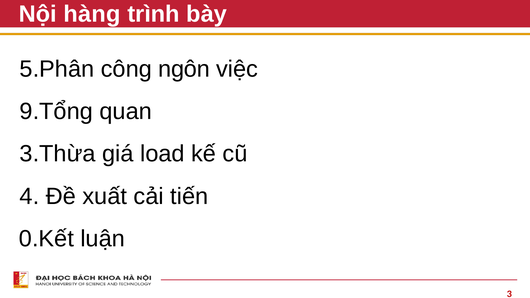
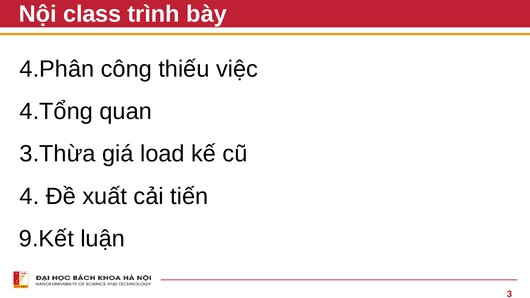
hàng: hàng -> class
5.Phân: 5.Phân -> 4.Phân
ngôn: ngôn -> thiếu
9.Tổng: 9.Tổng -> 4.Tổng
0.Kết: 0.Kết -> 9.Kết
